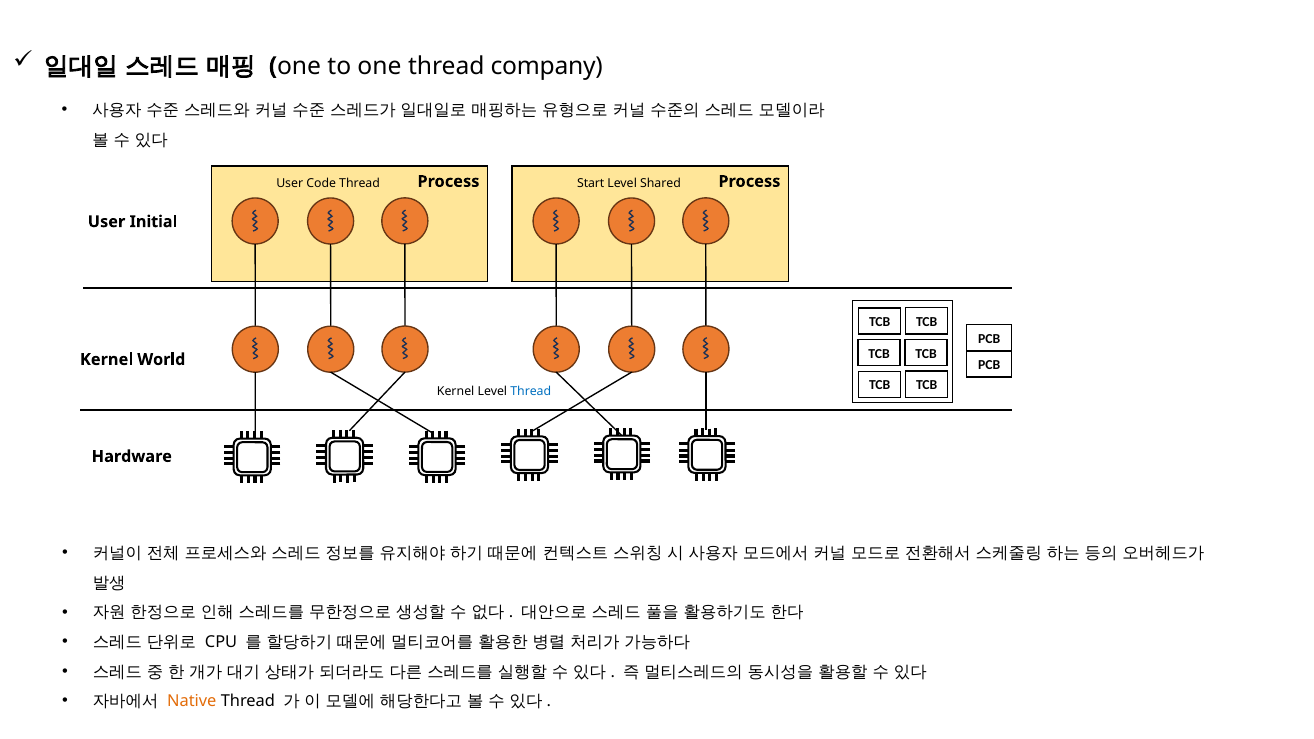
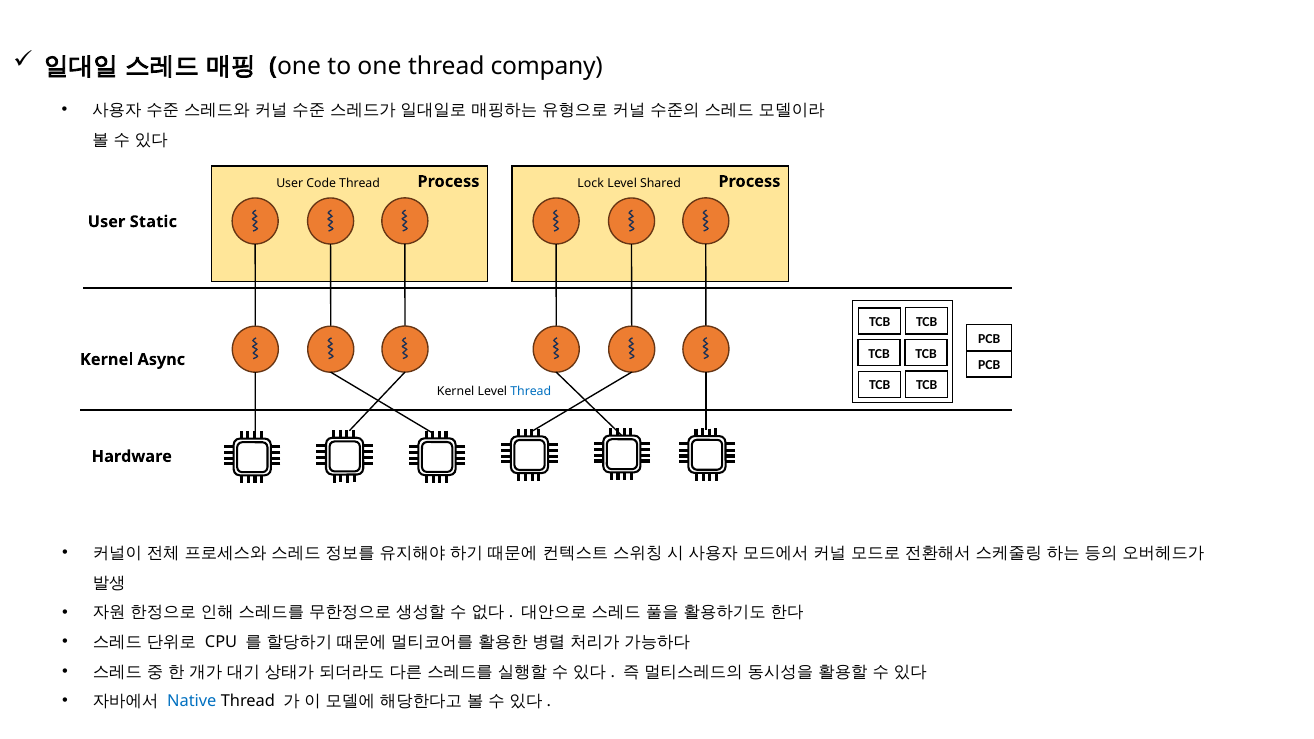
Start: Start -> Lock
Initial: Initial -> Static
World: World -> Async
Native colour: orange -> blue
